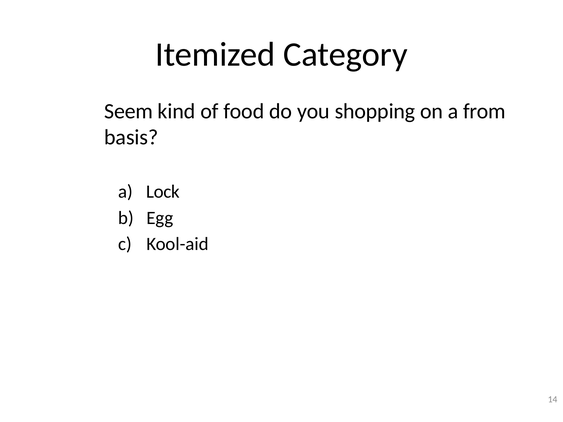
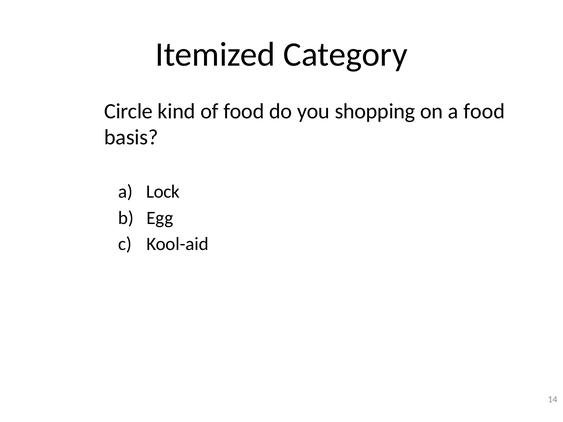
Seem: Seem -> Circle
a from: from -> food
